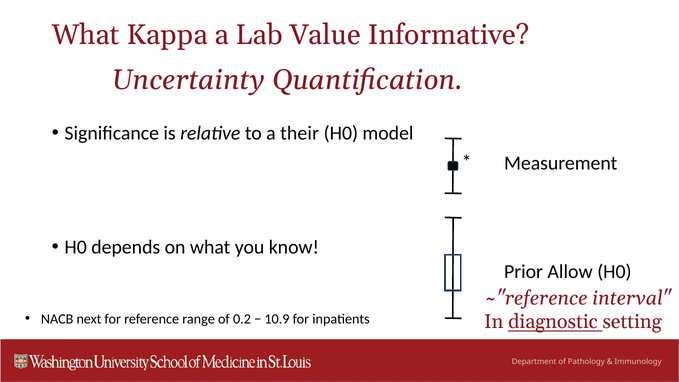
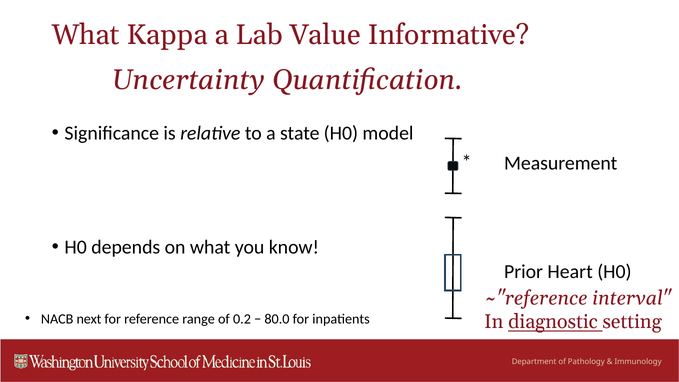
their: their -> state
Allow: Allow -> Heart
10.9: 10.9 -> 80.0
